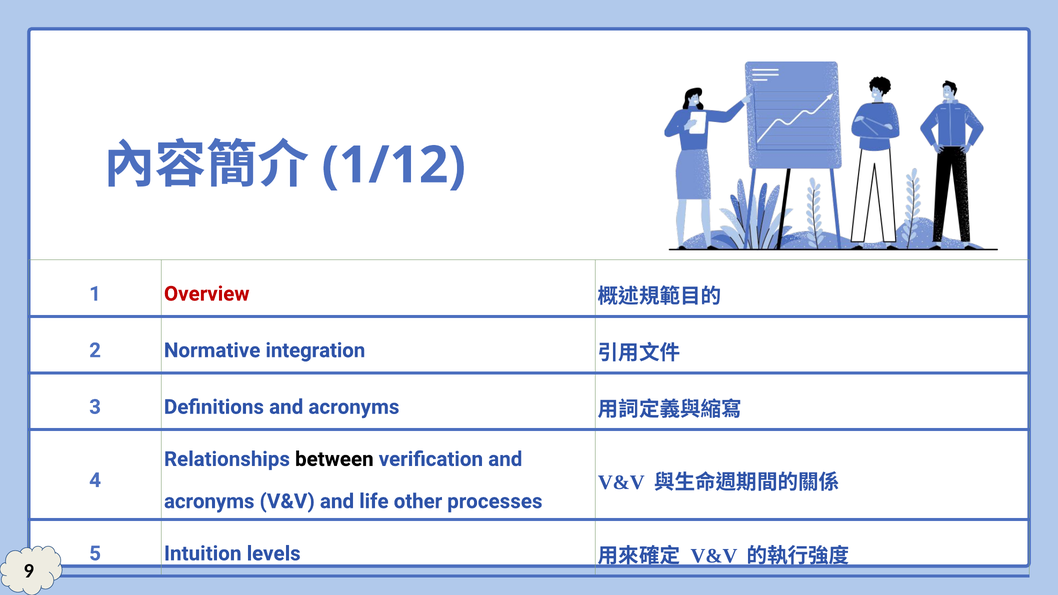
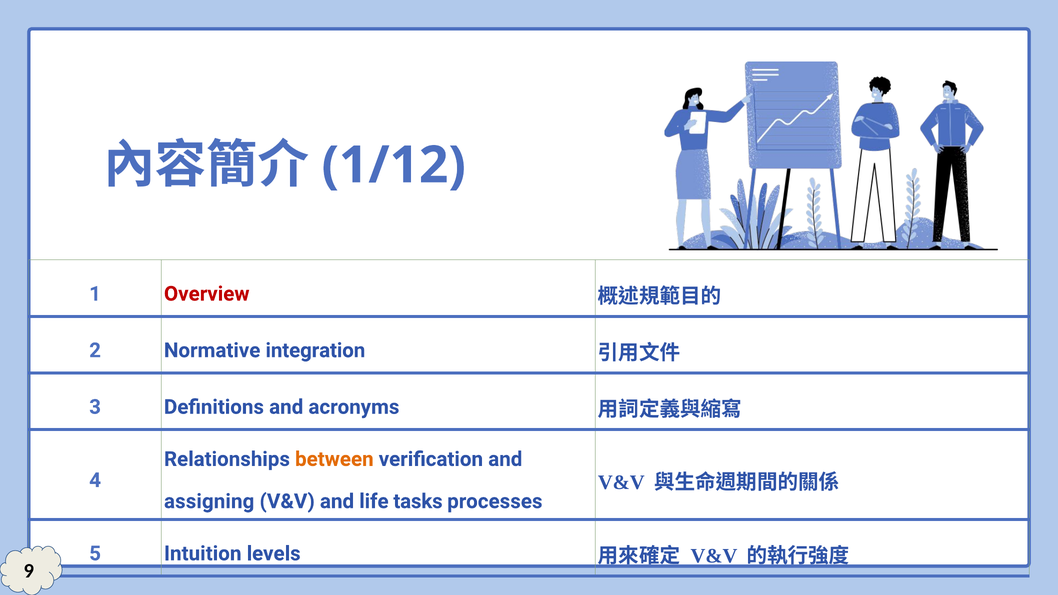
between colour: black -> orange
acronyms at (209, 501): acronyms -> assigning
other: other -> tasks
